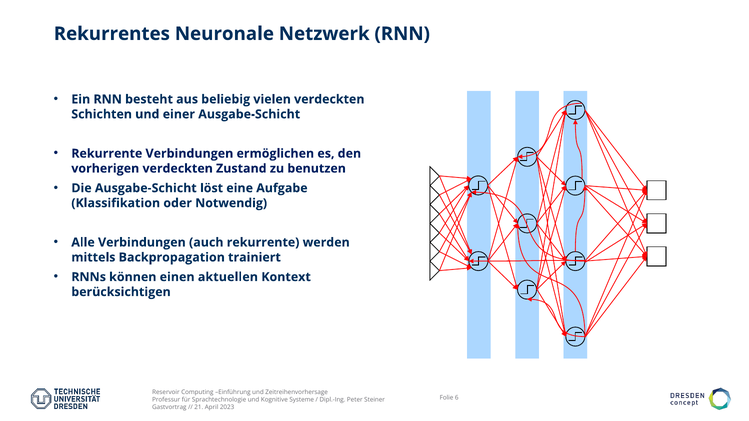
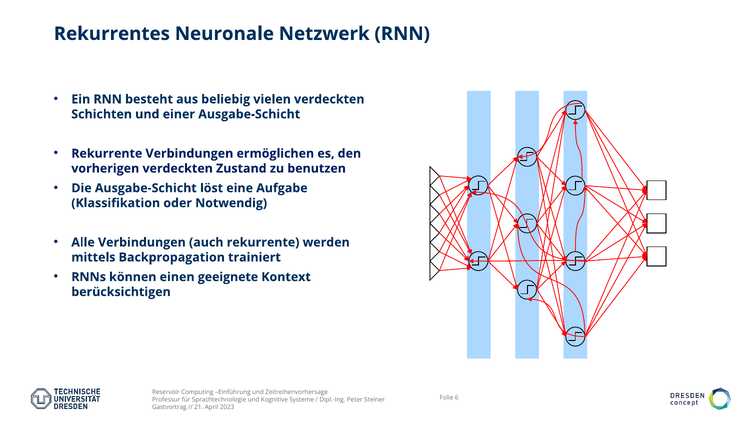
aktuellen: aktuellen -> geeignete
